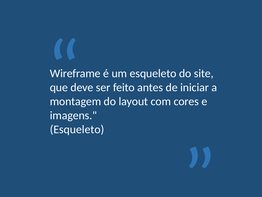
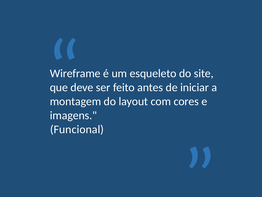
Esqueleto at (77, 129): Esqueleto -> Funcional
